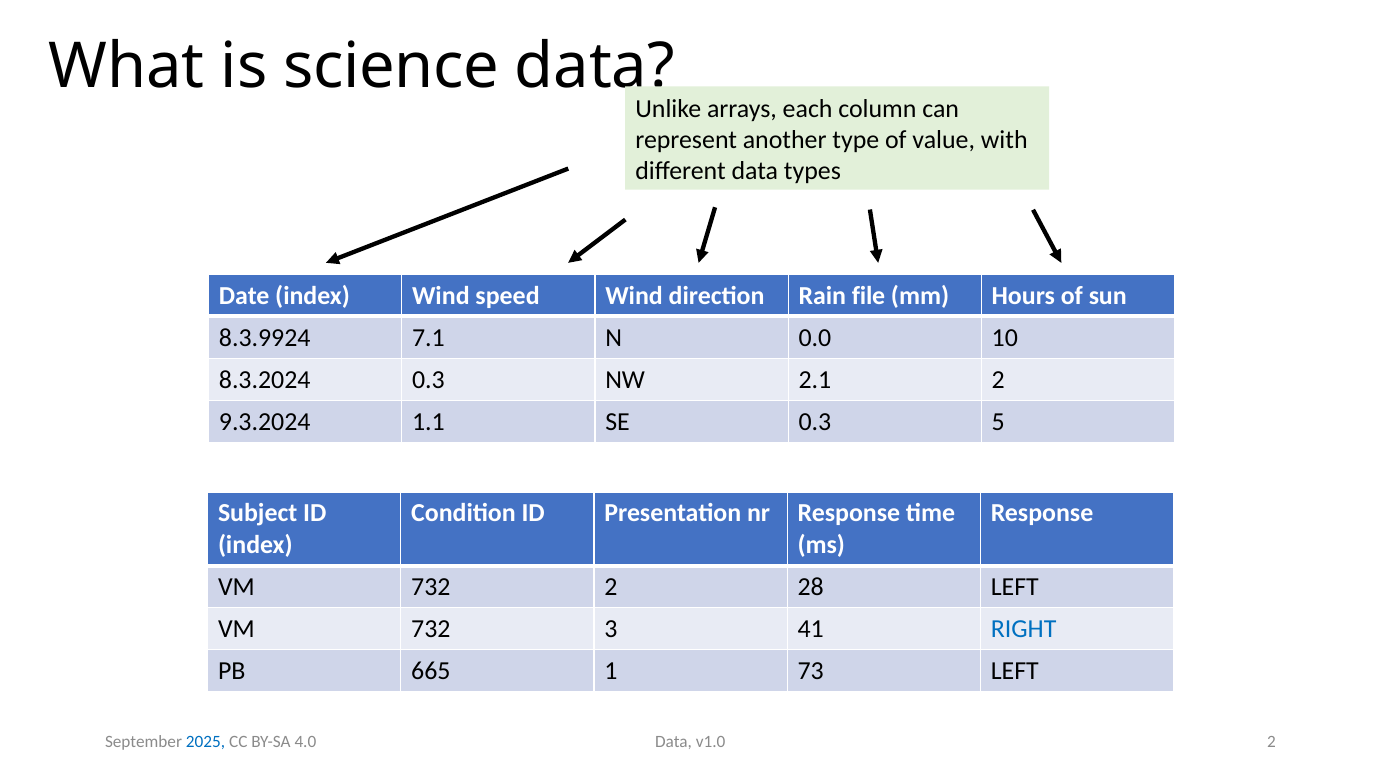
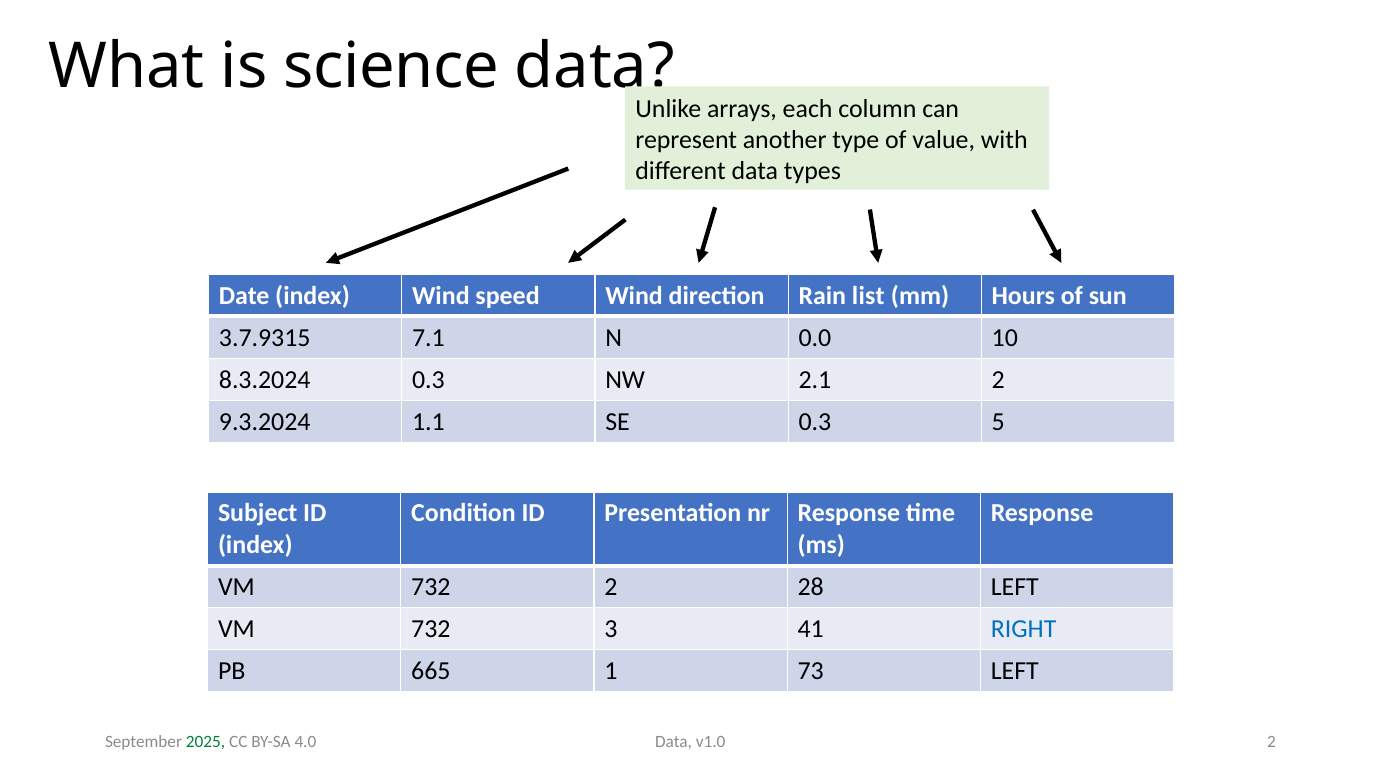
file: file -> list
8.3.9924: 8.3.9924 -> 3.7.9315
2025 colour: blue -> green
